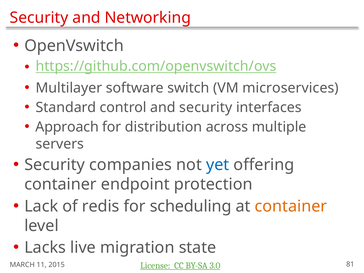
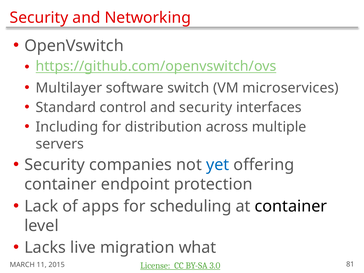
Approach: Approach -> Including
redis: redis -> apps
container at (291, 206) colour: orange -> black
state: state -> what
